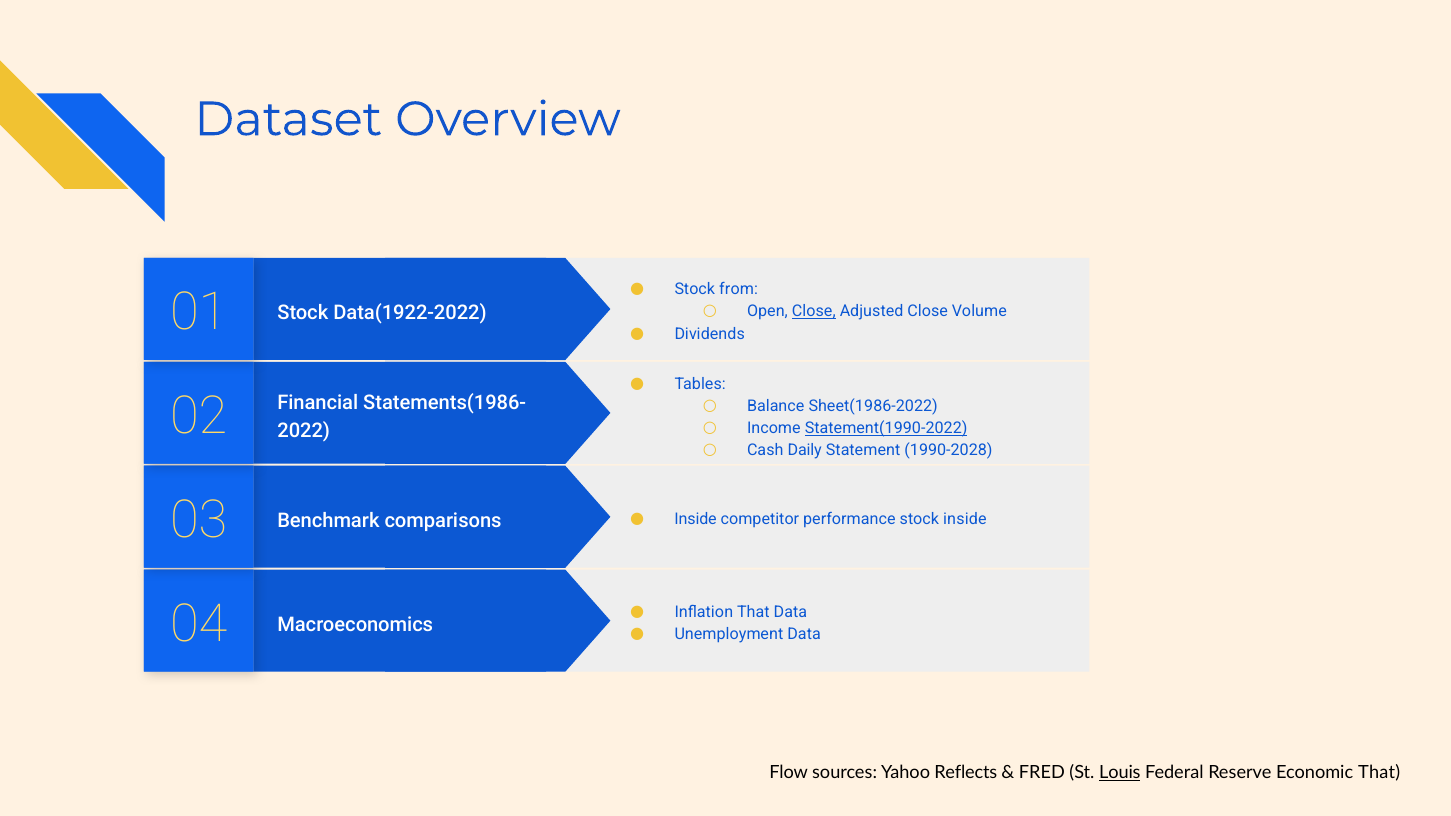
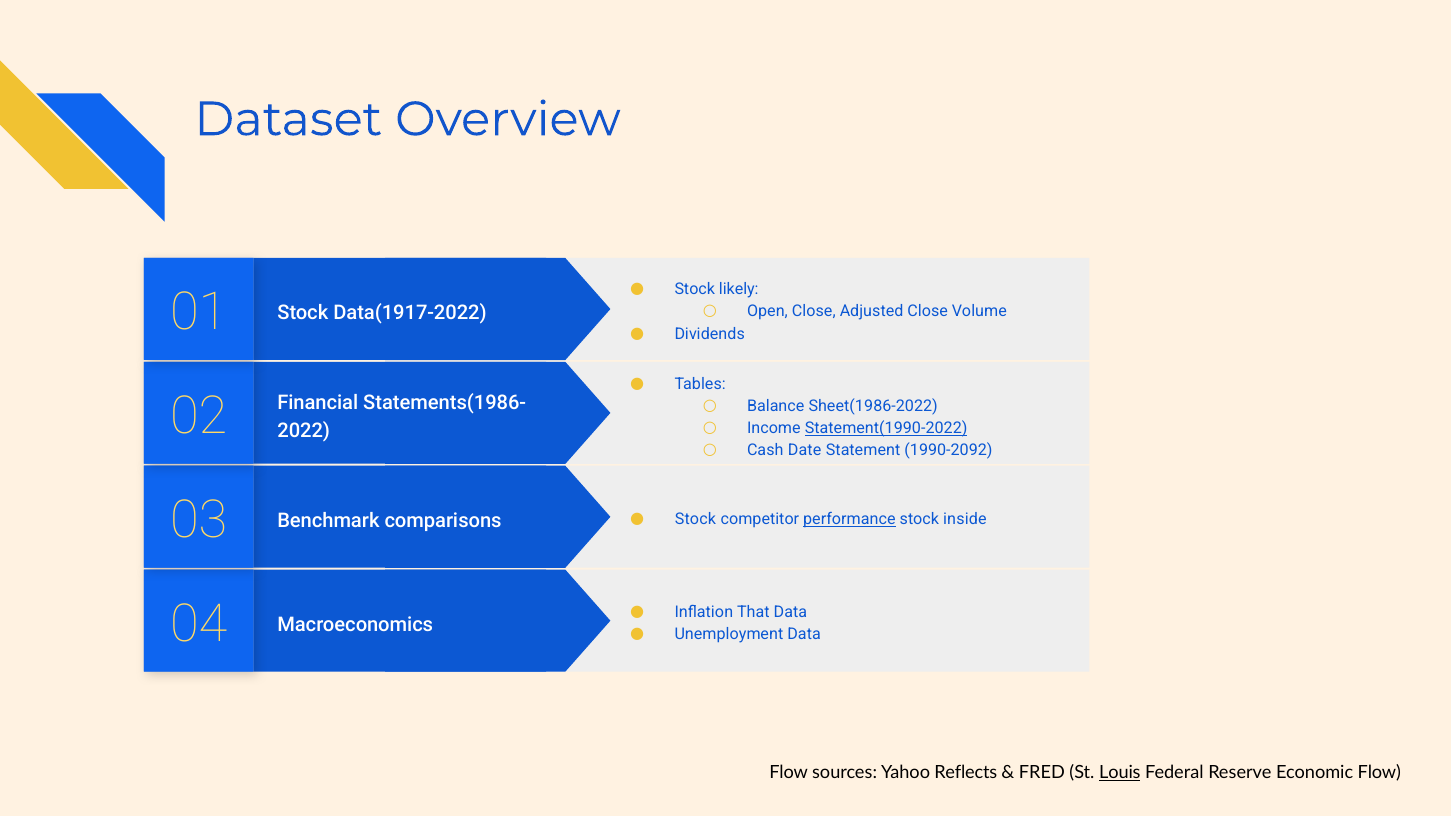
from: from -> likely
Close at (814, 312) underline: present -> none
Data(1922-2022: Data(1922-2022 -> Data(1917-2022
Daily: Daily -> Date
1990-2028: 1990-2028 -> 1990-2092
Inside at (696, 520): Inside -> Stock
performance underline: none -> present
Economic That: That -> Flow
